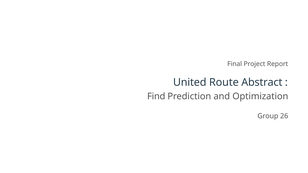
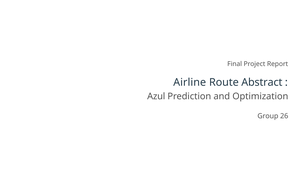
United: United -> Airline
Find: Find -> Azul
